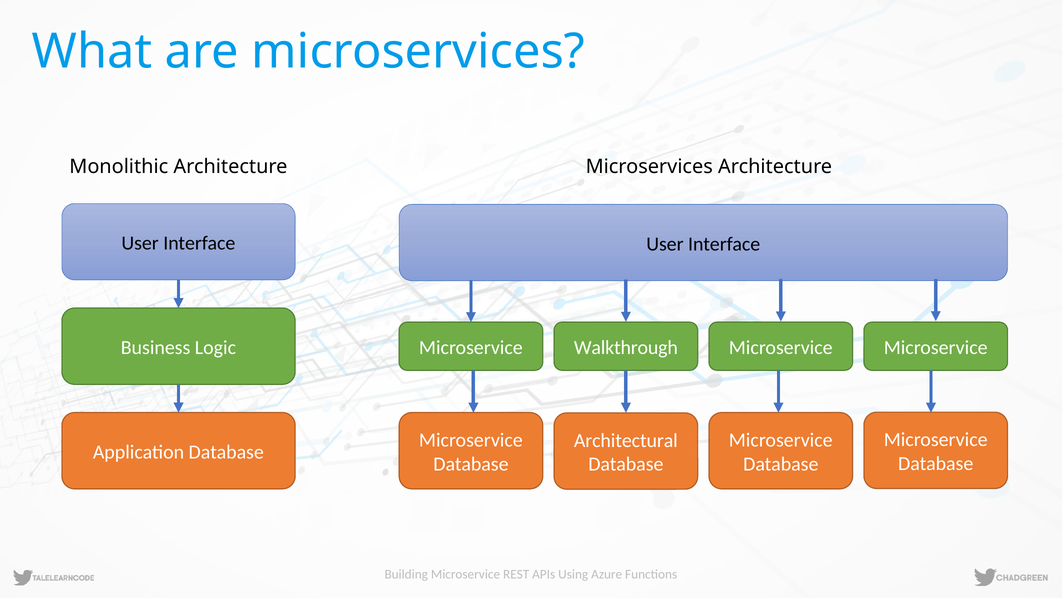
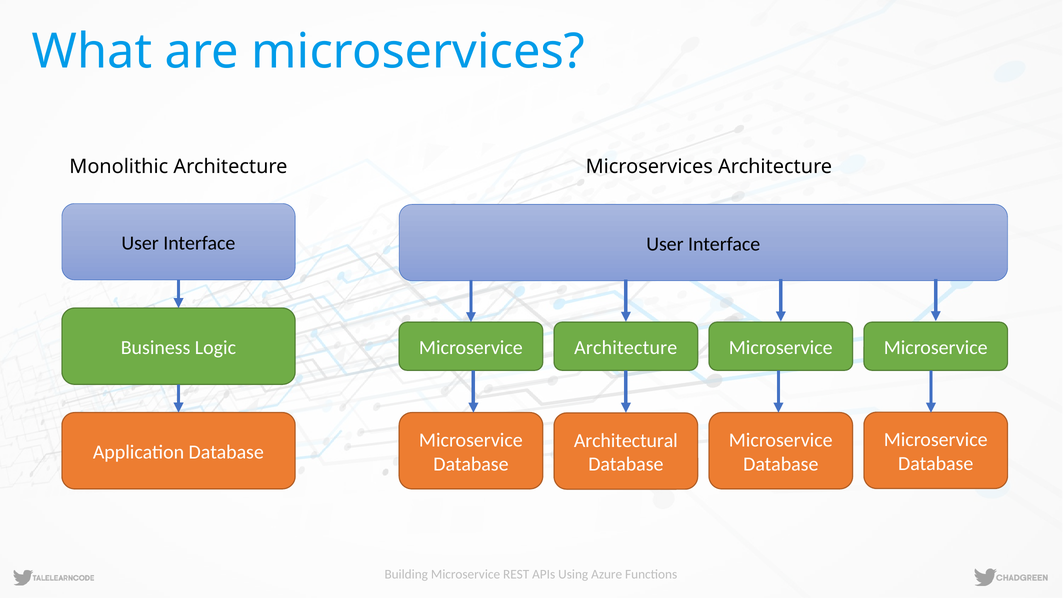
Microservice Walkthrough: Walkthrough -> Architecture
